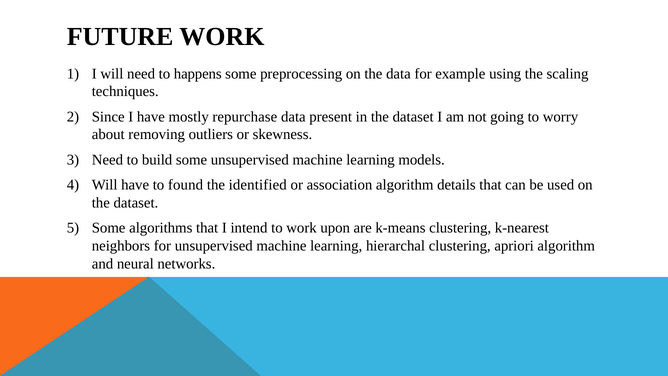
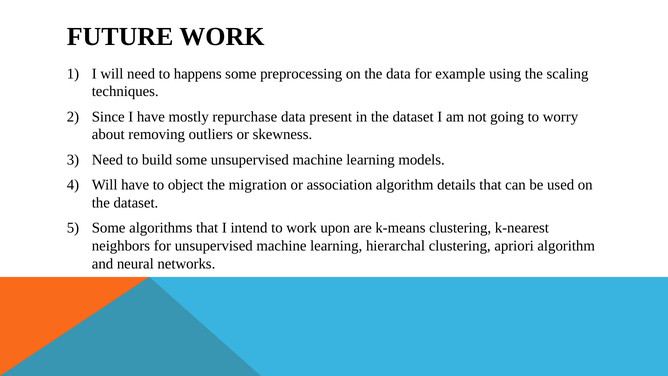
found: found -> object
identified: identified -> migration
